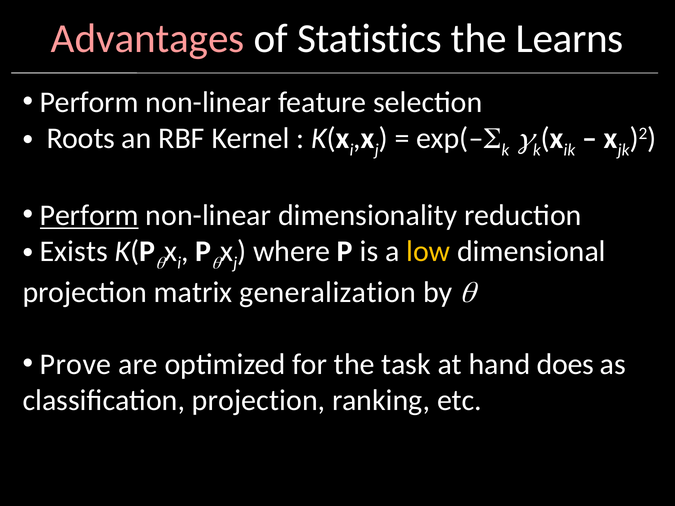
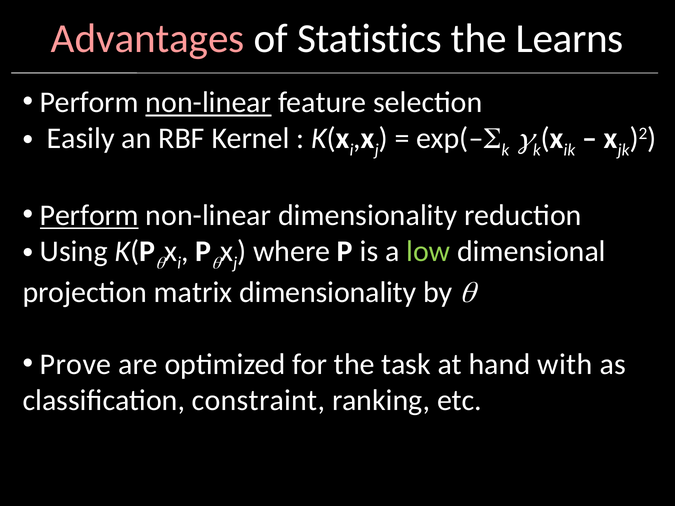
non-linear at (208, 103) underline: none -> present
Roots: Roots -> Easily
Exists: Exists -> Using
low colour: yellow -> light green
matrix generalization: generalization -> dimensionality
does: does -> with
classification projection: projection -> constraint
